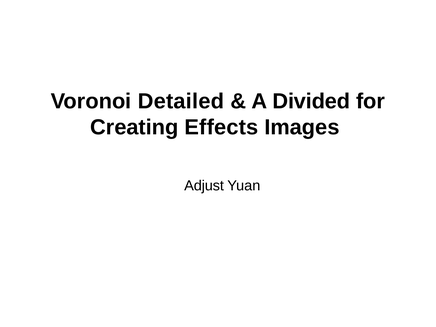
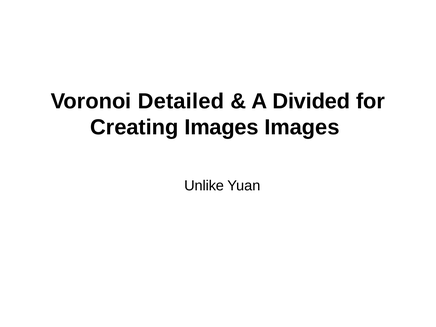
Creating Effects: Effects -> Images
Adjust: Adjust -> Unlike
